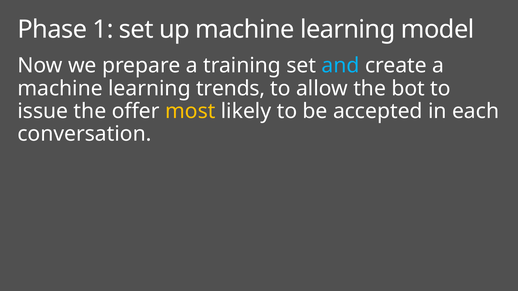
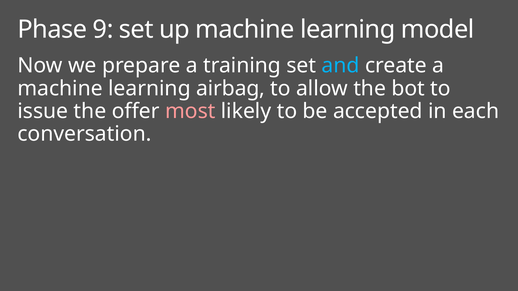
1: 1 -> 9
trends: trends -> airbag
most colour: yellow -> pink
